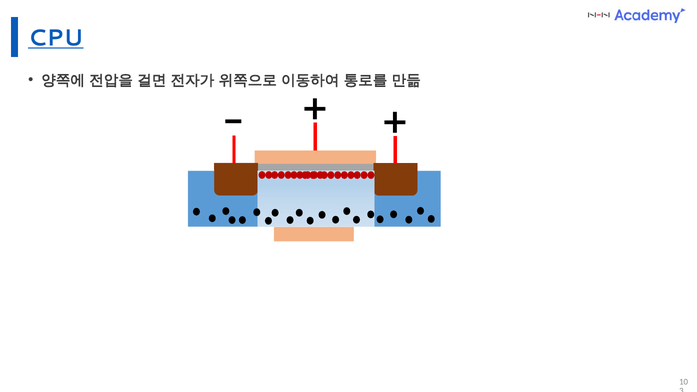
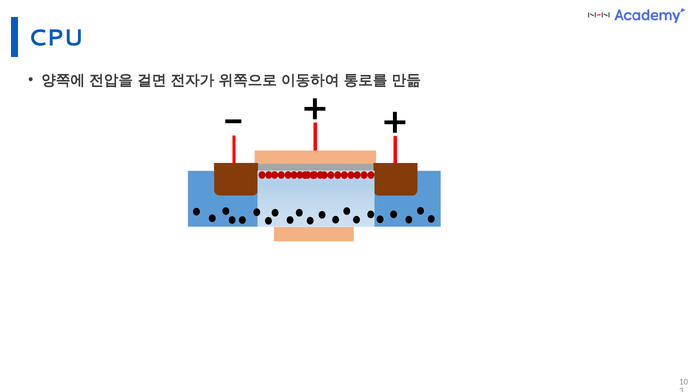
CPU underline: present -> none
